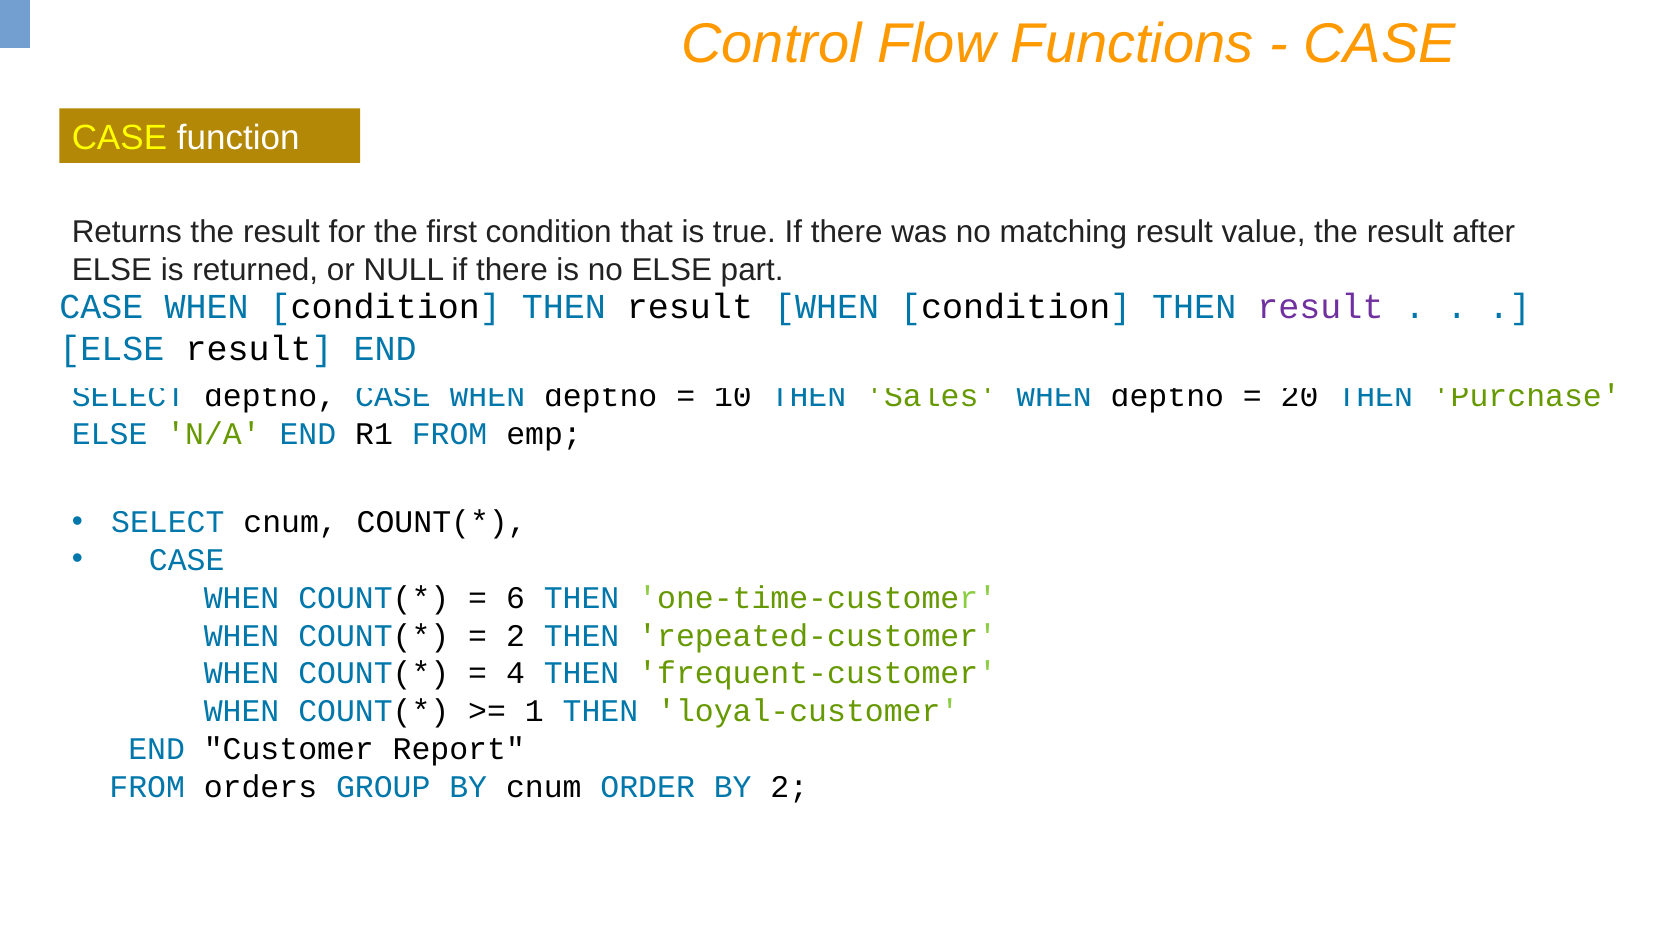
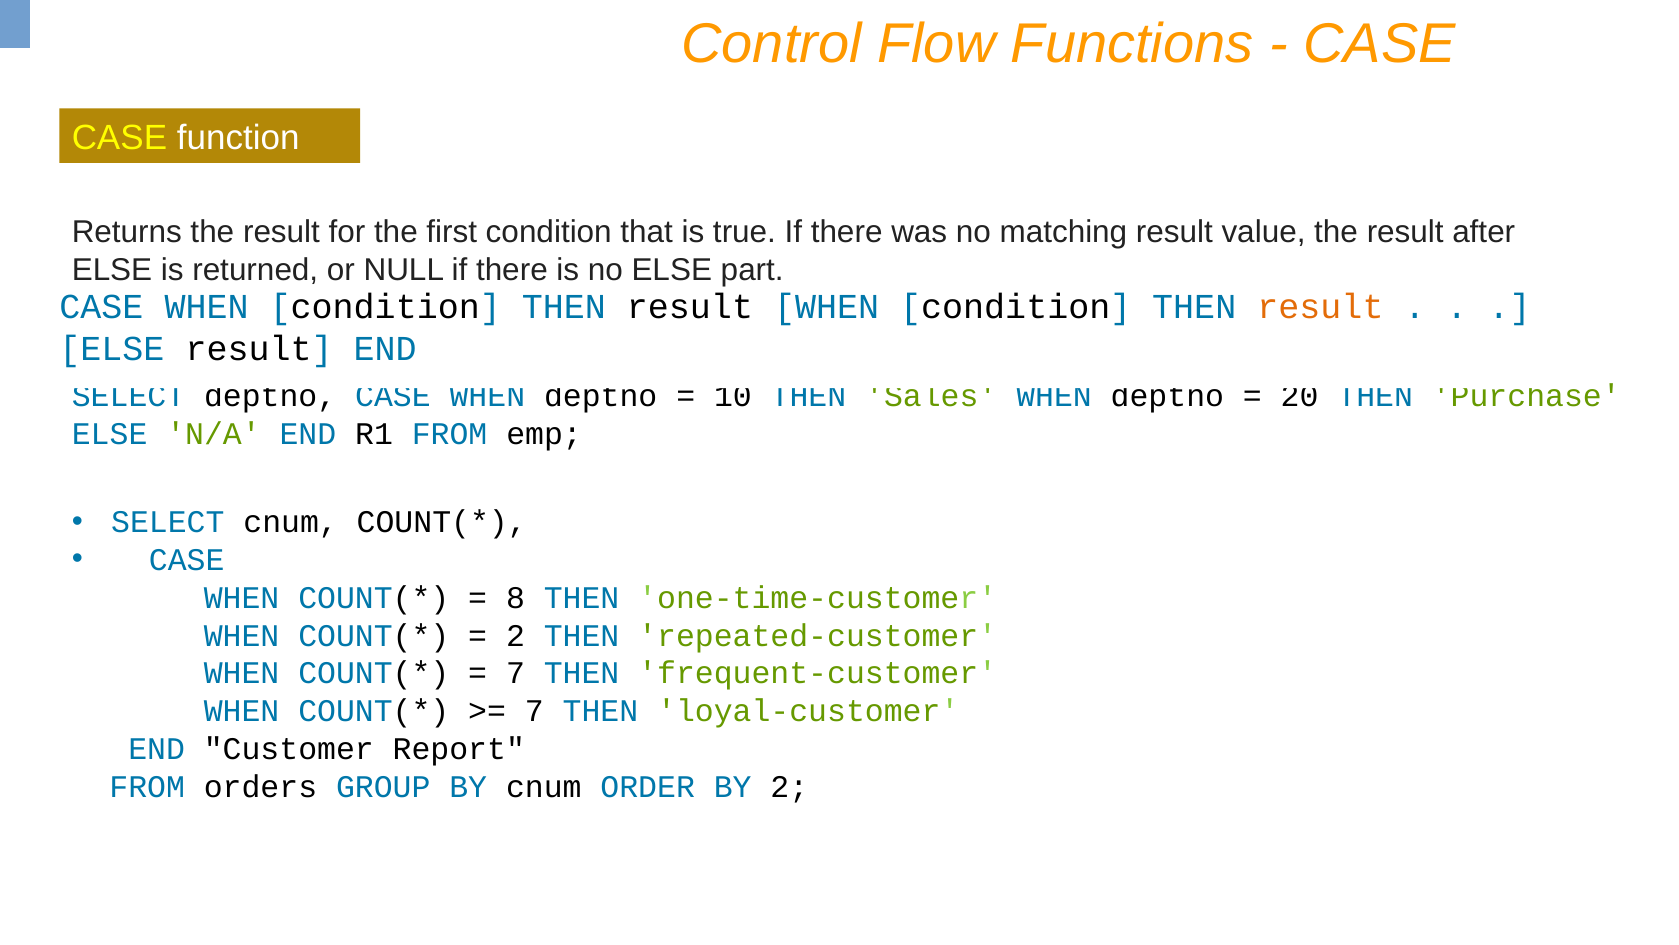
result at (1320, 306) colour: purple -> orange
6: 6 -> 8
4 at (515, 673): 4 -> 7
1 at (534, 711): 1 -> 7
